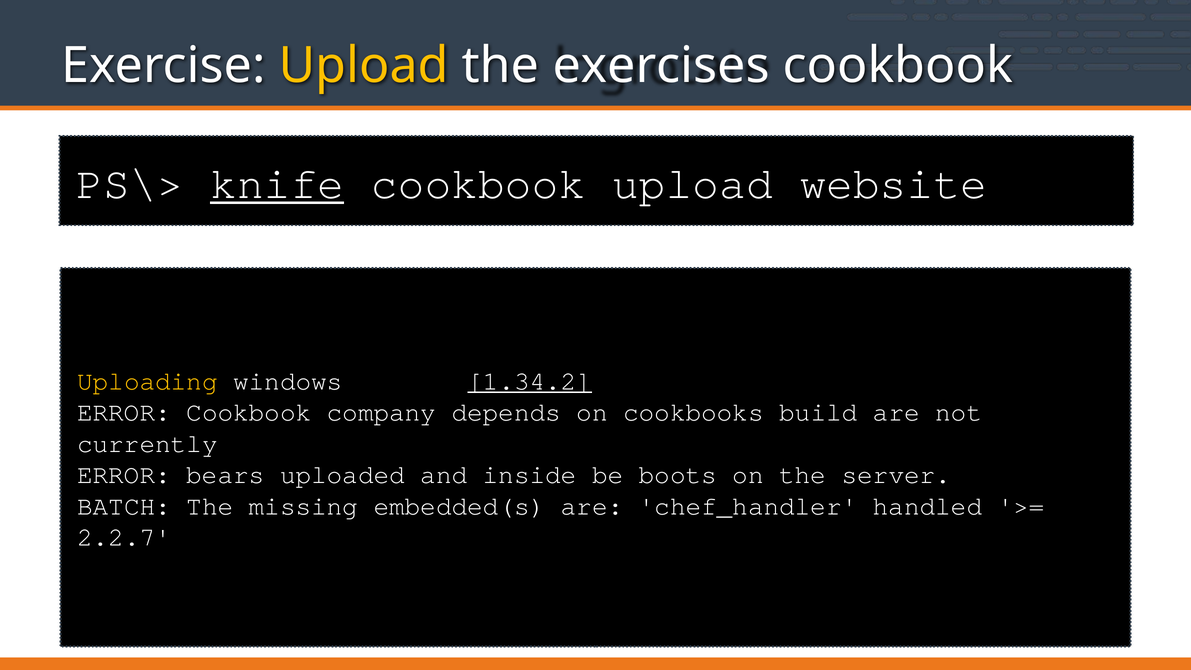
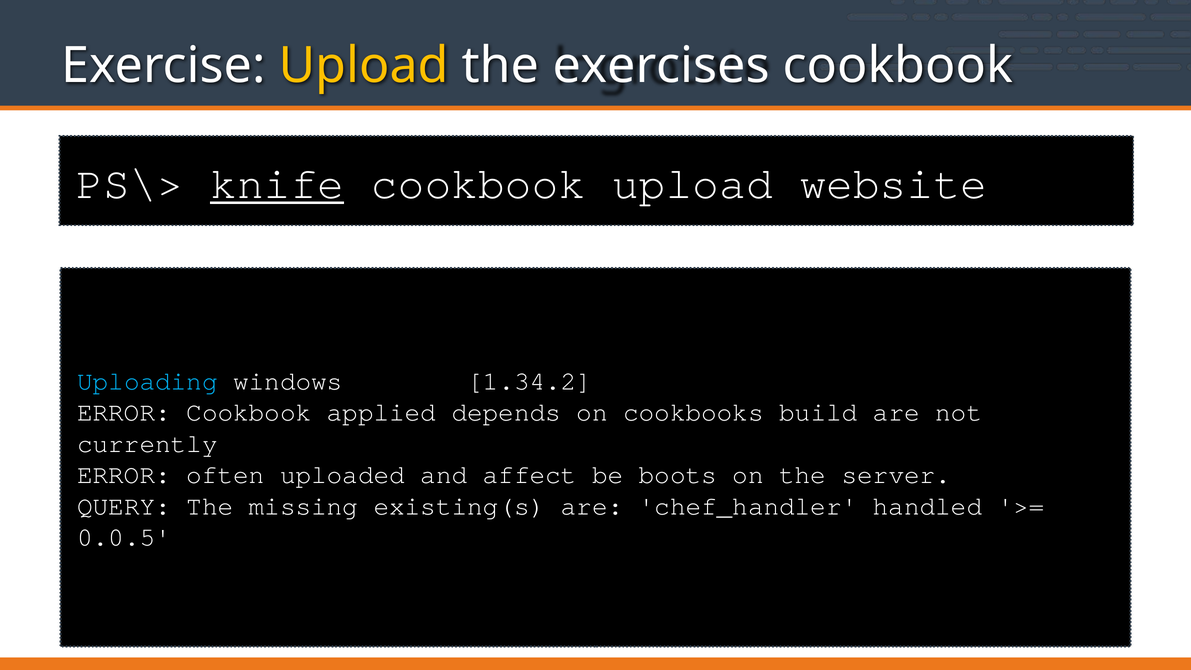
Uploading colour: yellow -> light blue
1.34.2 underline: present -> none
company: company -> applied
bears: bears -> often
inside: inside -> affect
BATCH: BATCH -> QUERY
embedded(s: embedded(s -> existing(s
2.2.7: 2.2.7 -> 0.0.5
